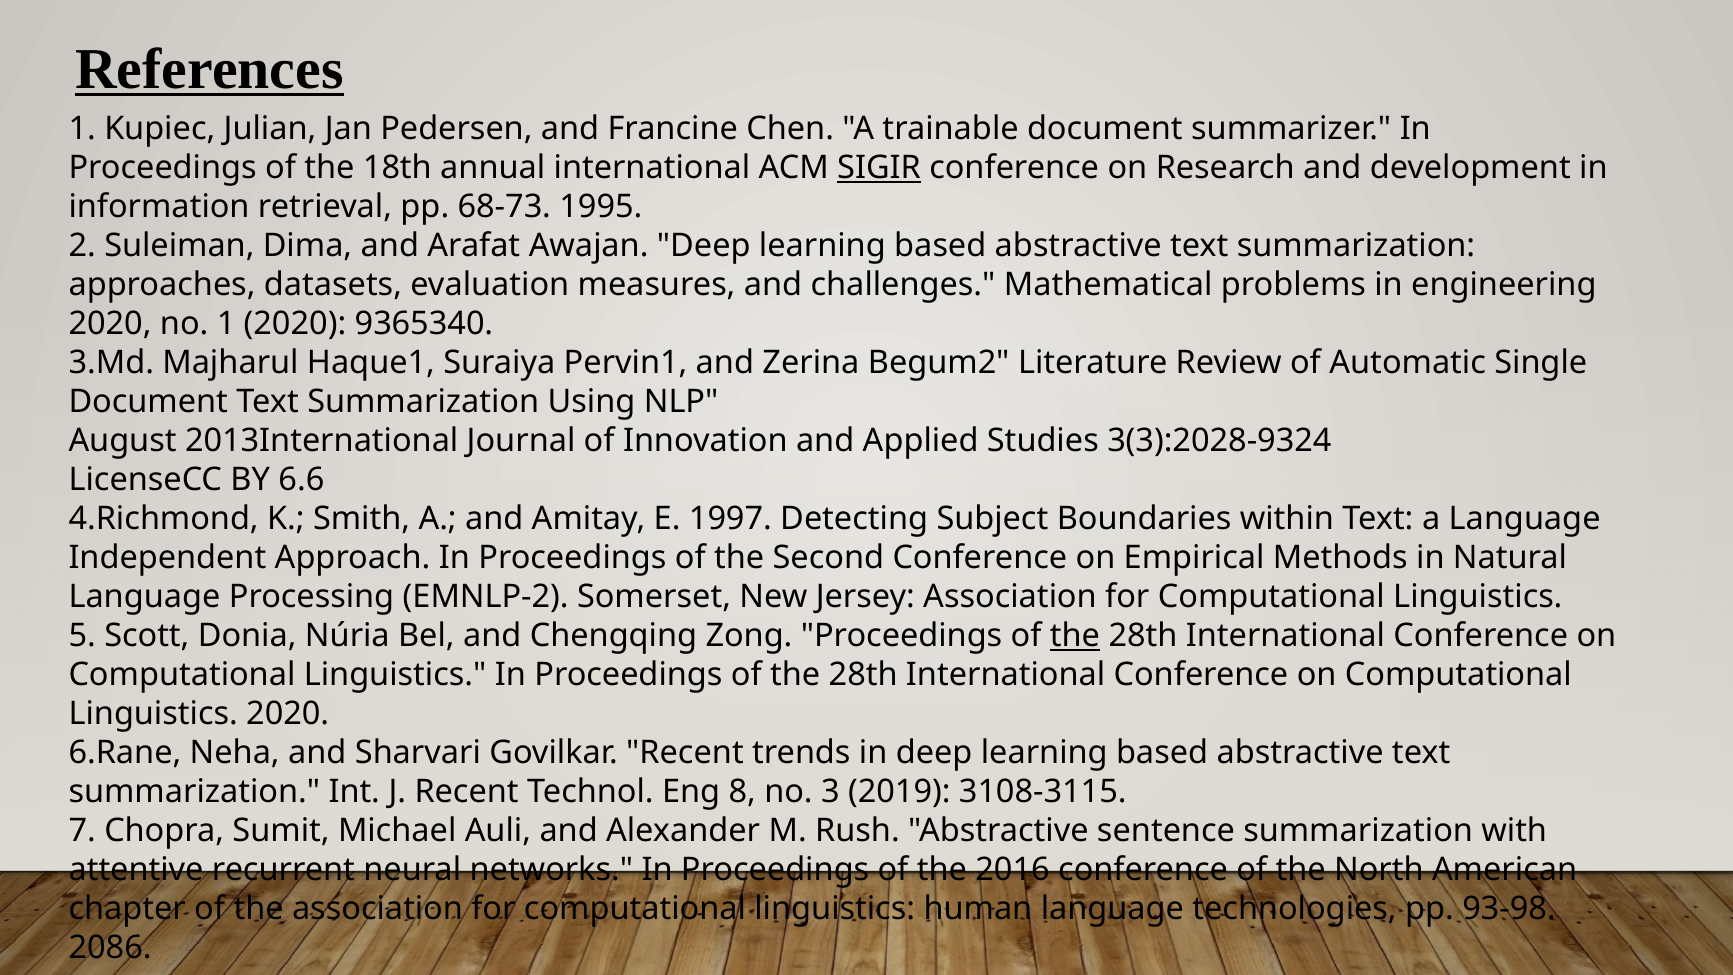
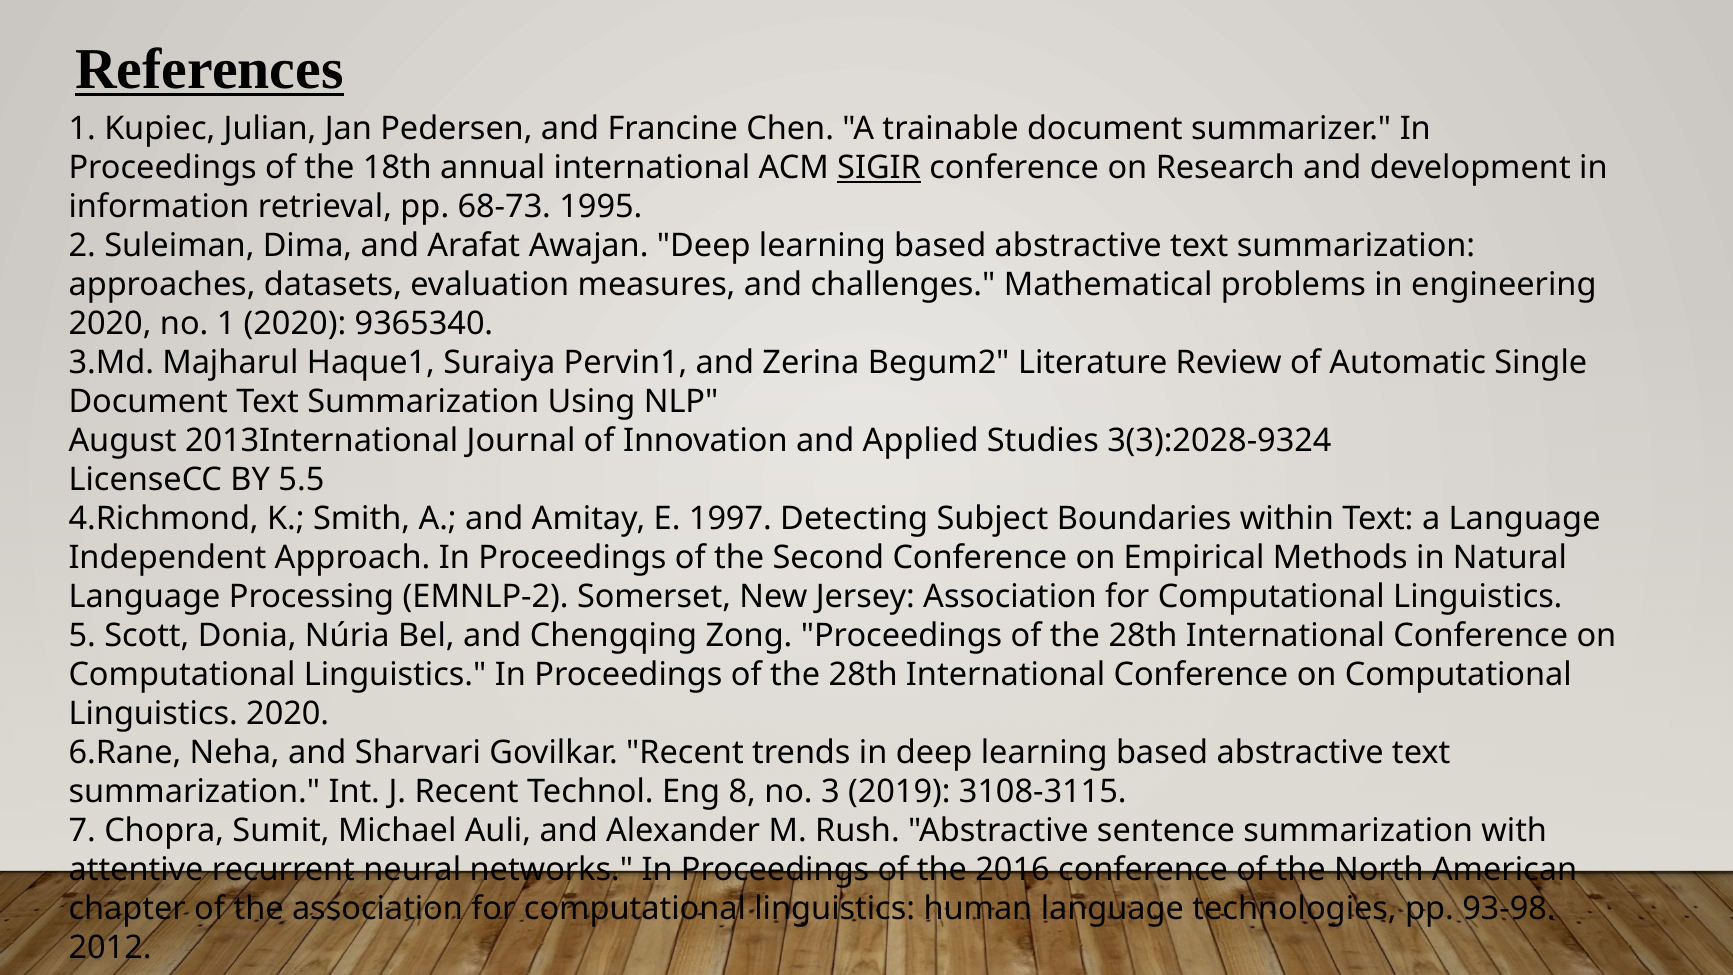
6.6: 6.6 -> 5.5
the at (1075, 636) underline: present -> none
2086: 2086 -> 2012
